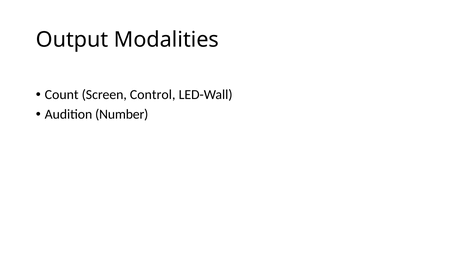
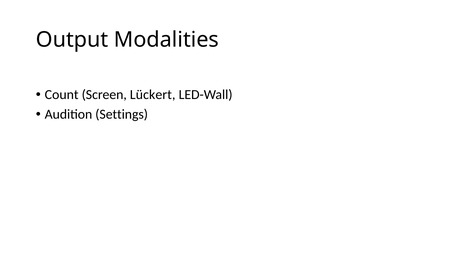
Control: Control -> Lückert
Number: Number -> Settings
